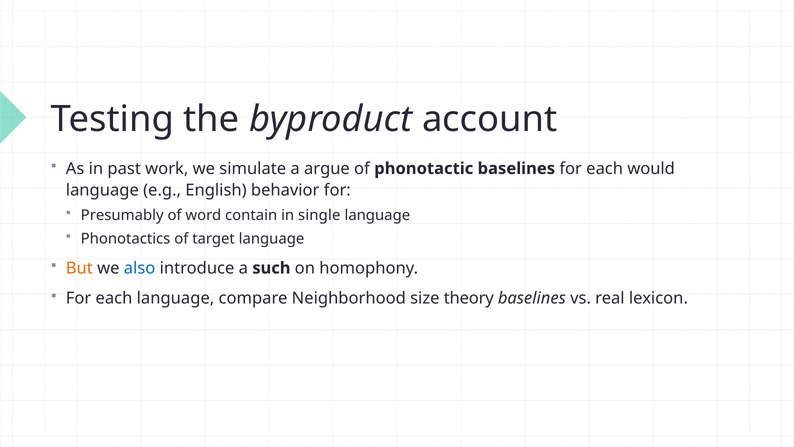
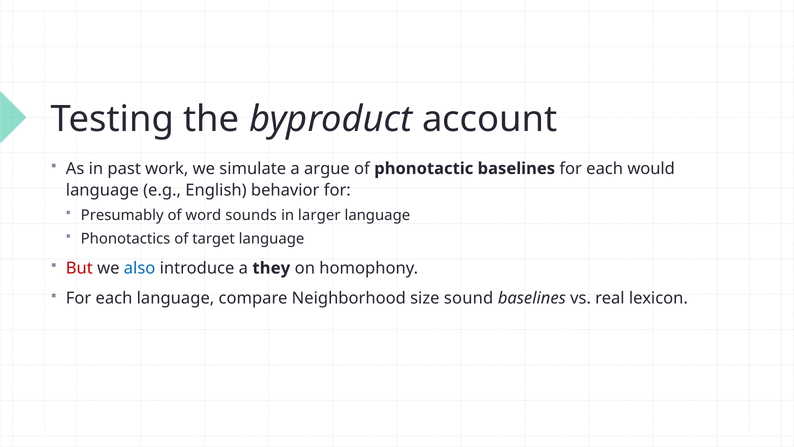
contain: contain -> sounds
single: single -> larger
But colour: orange -> red
such: such -> they
theory: theory -> sound
